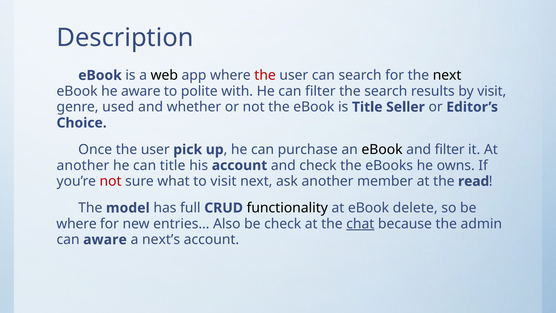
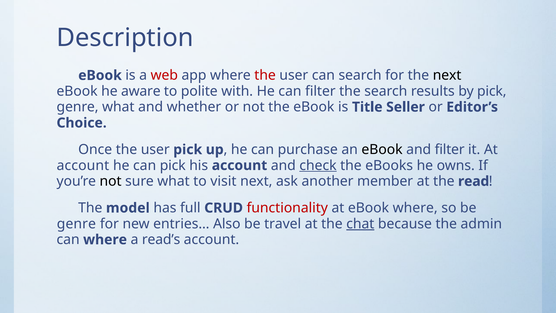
web colour: black -> red
by visit: visit -> pick
genre used: used -> what
another at (83, 165): another -> account
can title: title -> pick
check at (318, 165) underline: none -> present
not at (111, 181) colour: red -> black
functionality colour: black -> red
eBook delete: delete -> where
where at (77, 224): where -> genre
be check: check -> travel
can aware: aware -> where
next’s: next’s -> read’s
